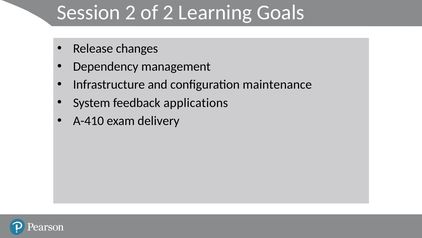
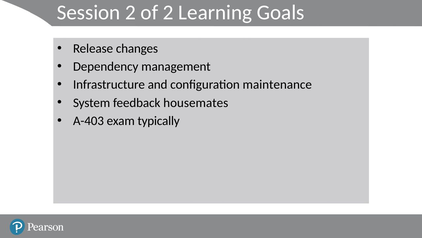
applications: applications -> housemates
A-410: A-410 -> A-403
delivery: delivery -> typically
